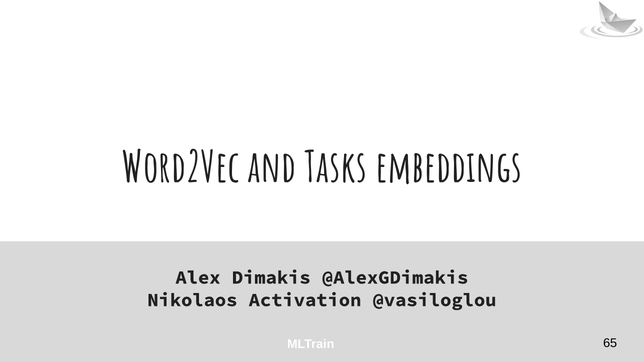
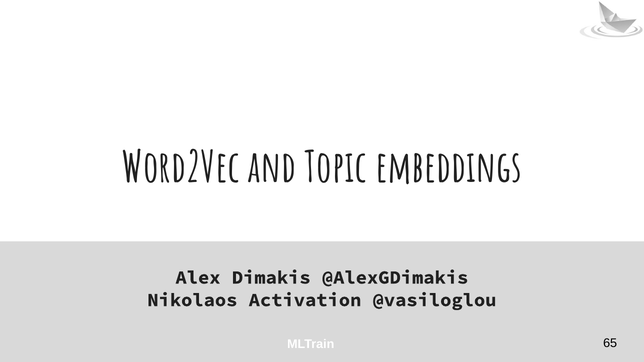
Tasks: Tasks -> Topic
